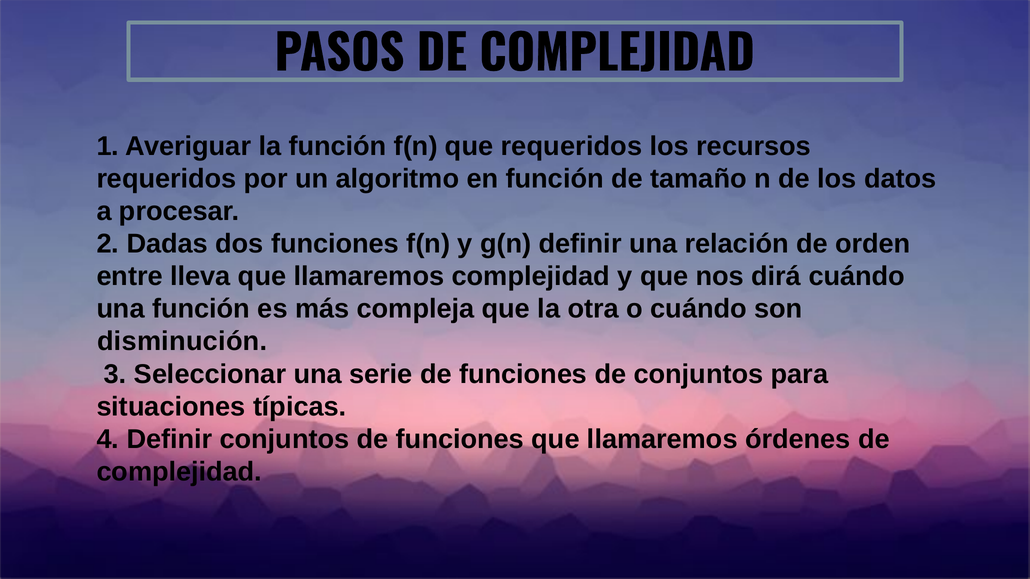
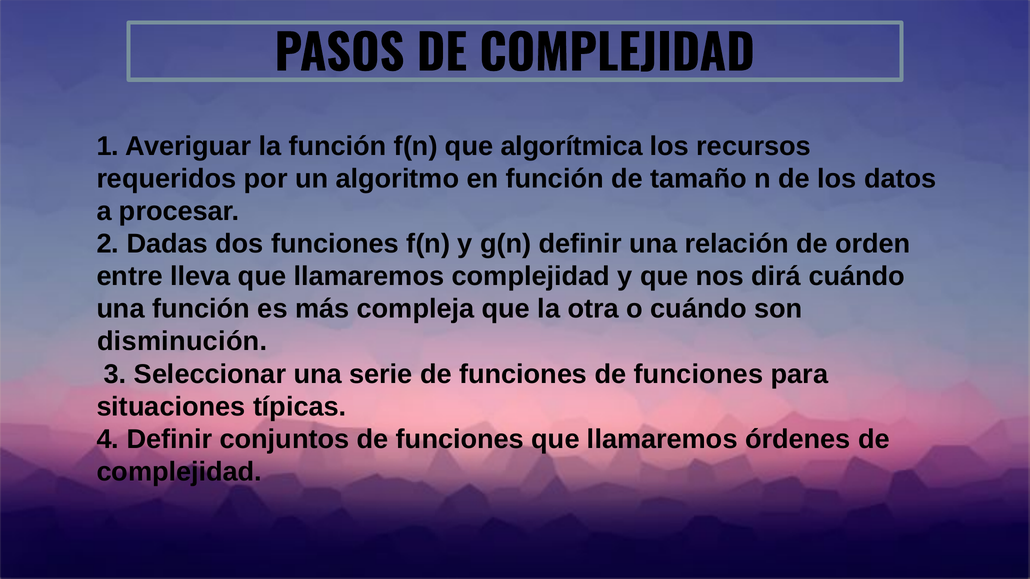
que requeridos: requeridos -> algorítmica
funciones de conjuntos: conjuntos -> funciones
